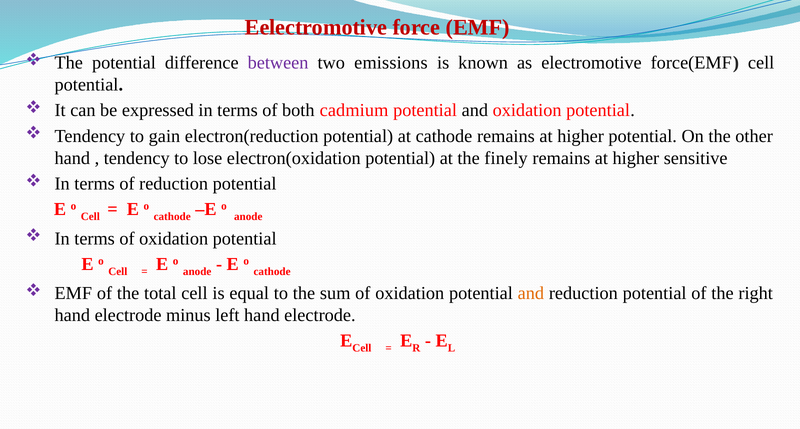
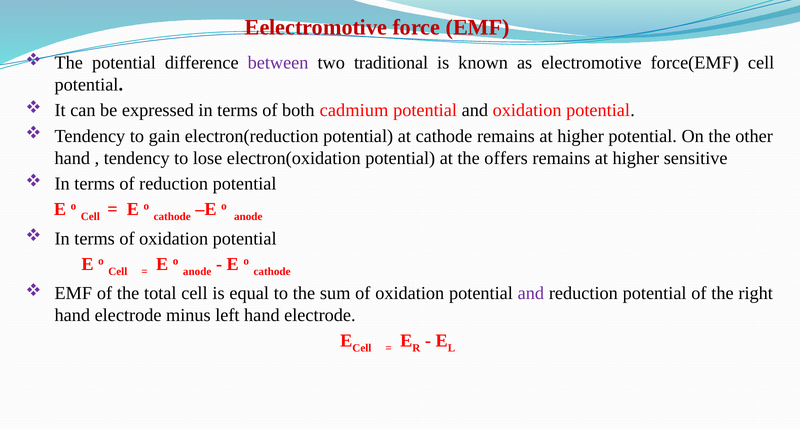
emissions: emissions -> traditional
finely: finely -> offers
and at (531, 293) colour: orange -> purple
